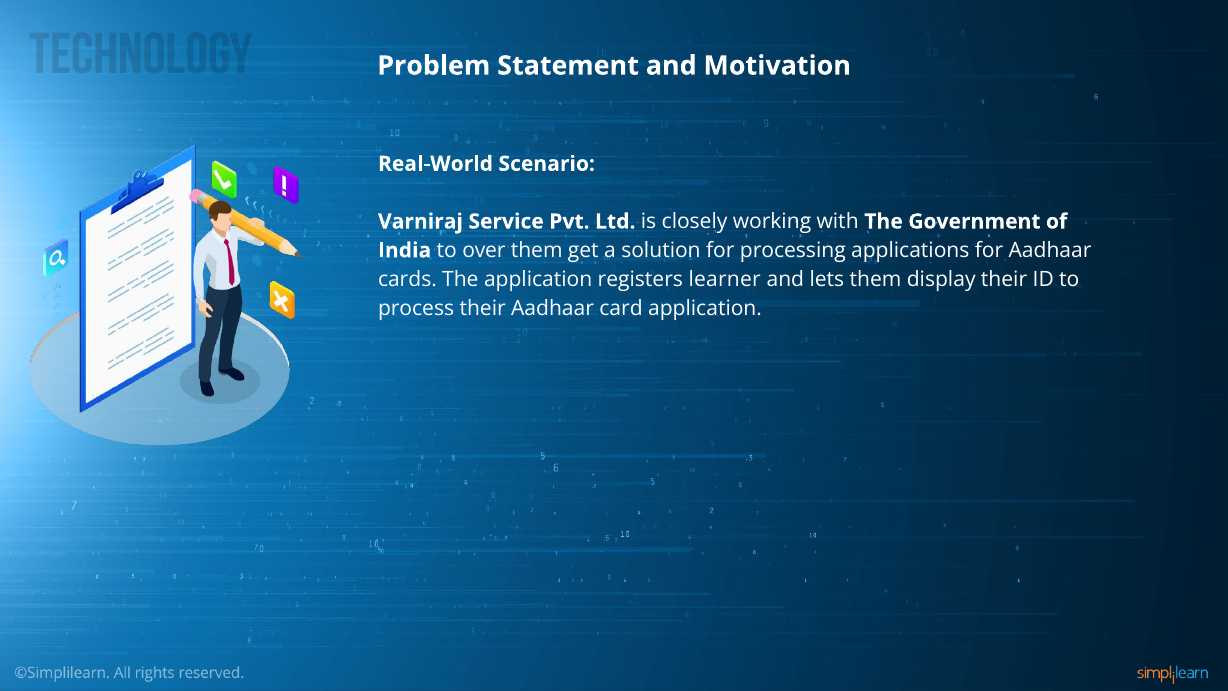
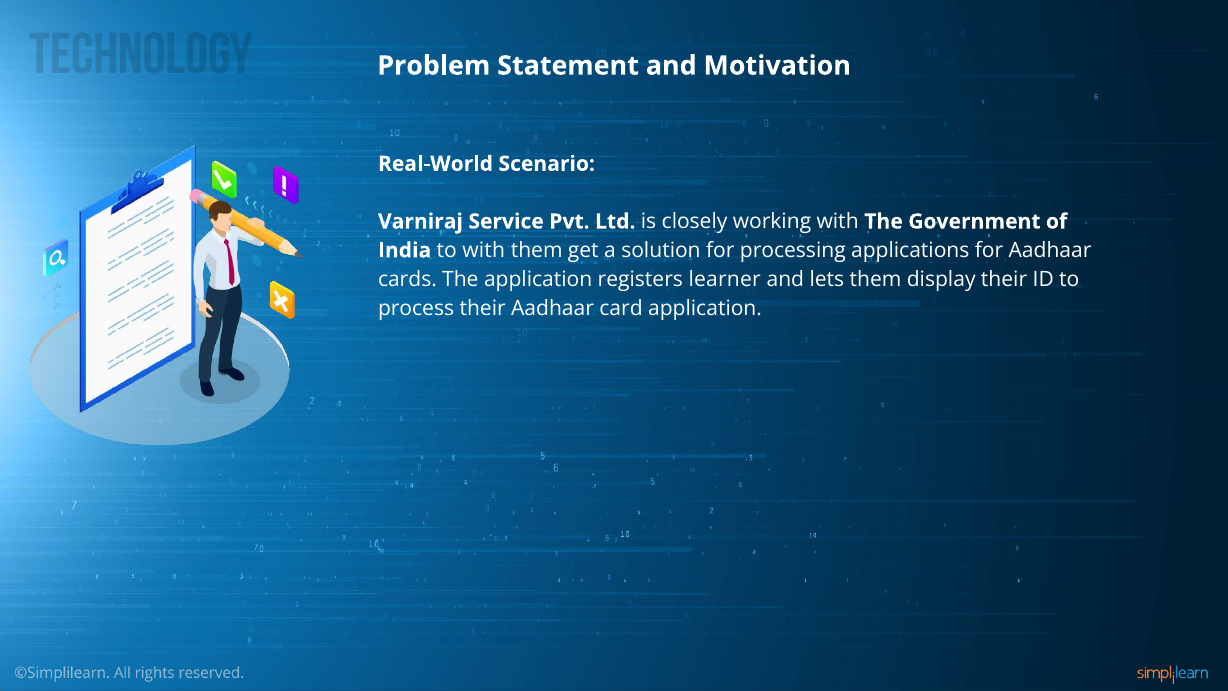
to over: over -> with
